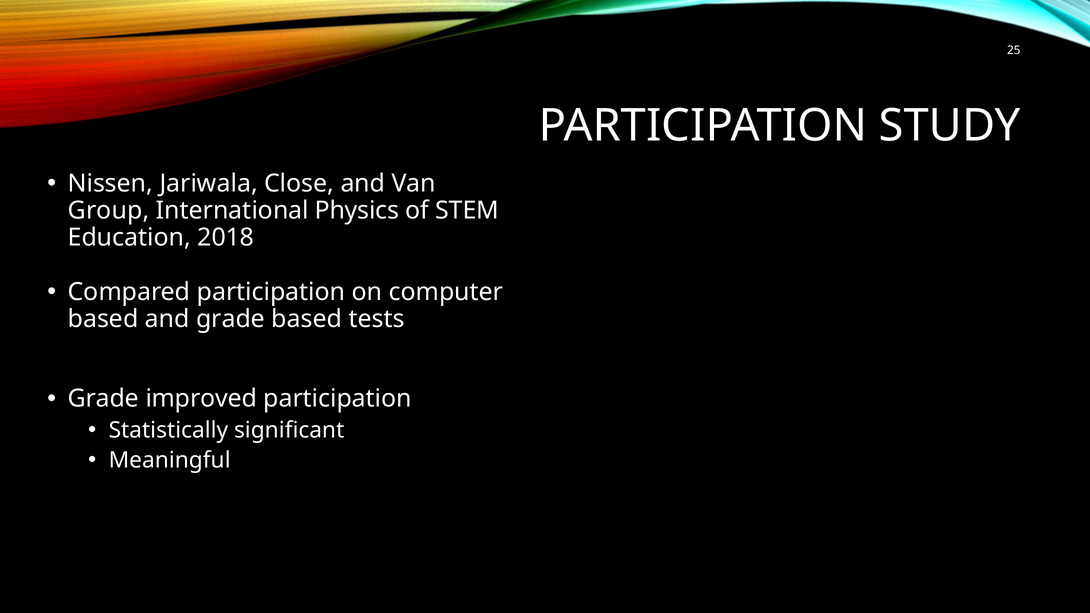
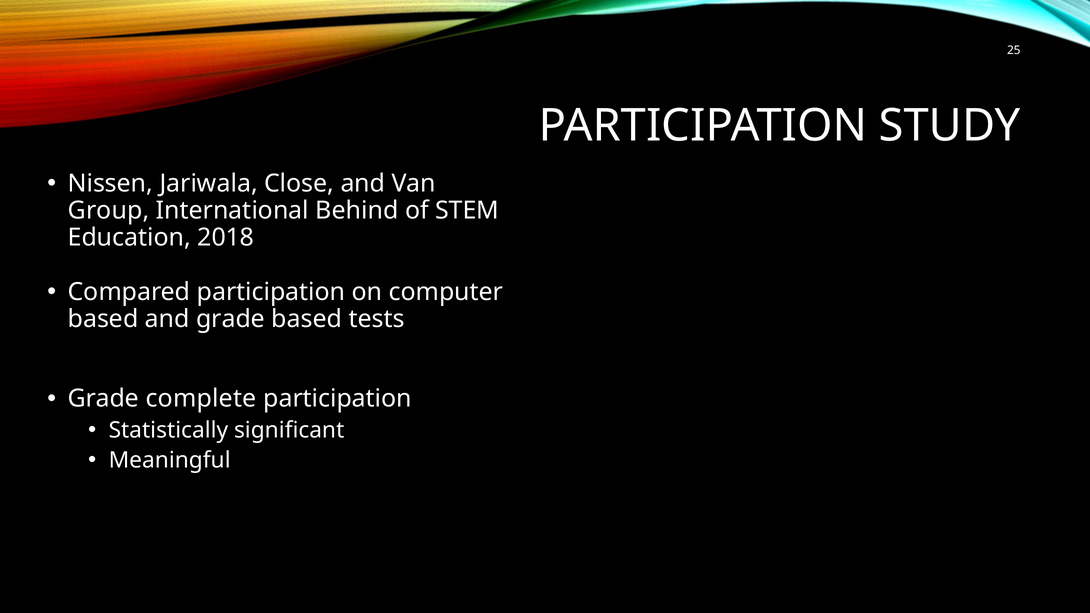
Physics: Physics -> Behind
improved: improved -> complete
